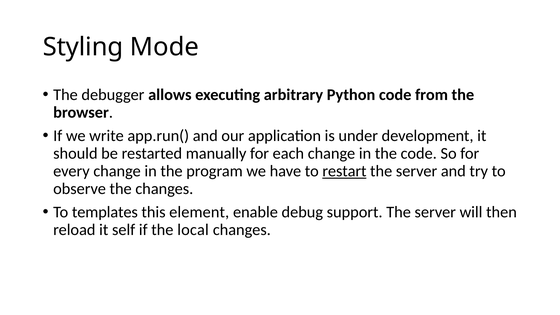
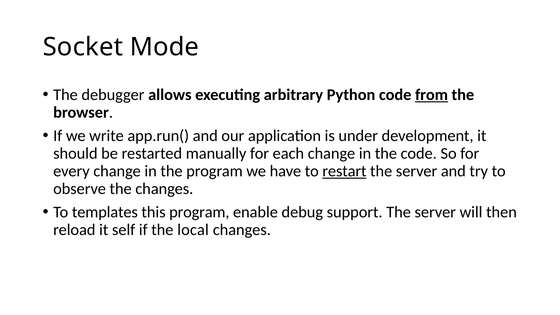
Styling: Styling -> Socket
from underline: none -> present
this element: element -> program
